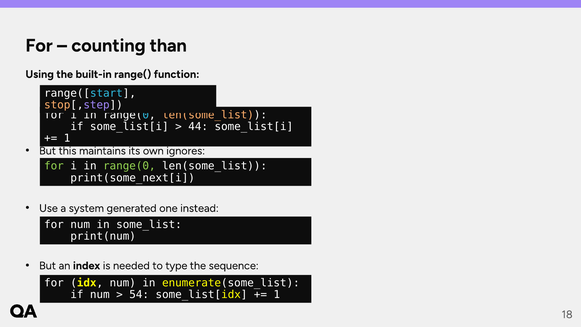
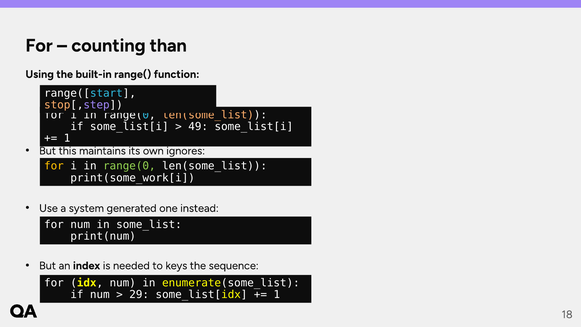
44: 44 -> 49
for at (54, 166) colour: light green -> yellow
print(some_next[i: print(some_next[i -> print(some_work[i
type: type -> keys
54: 54 -> 29
